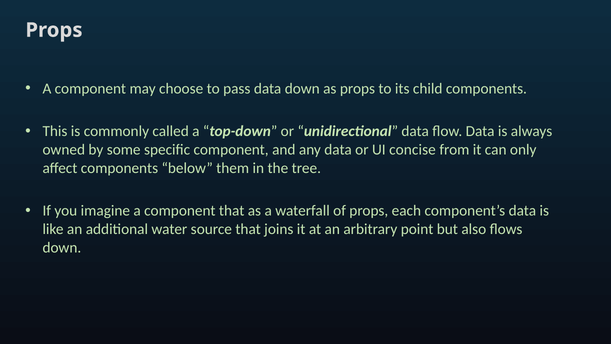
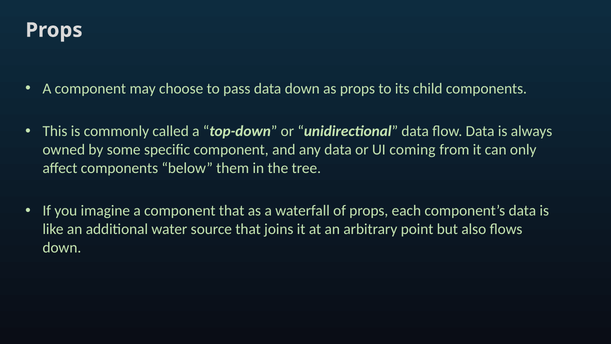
concise: concise -> coming
